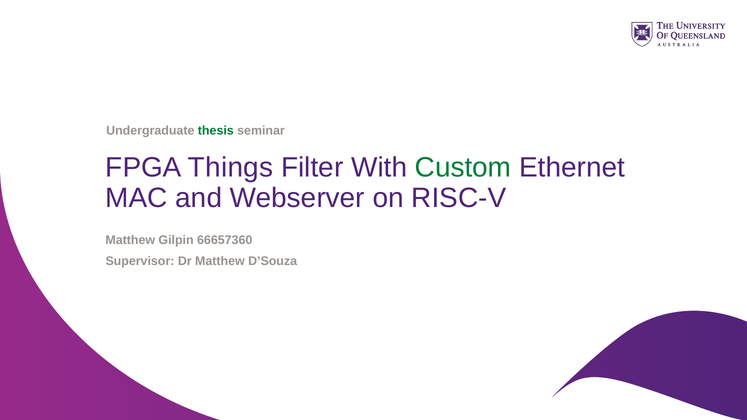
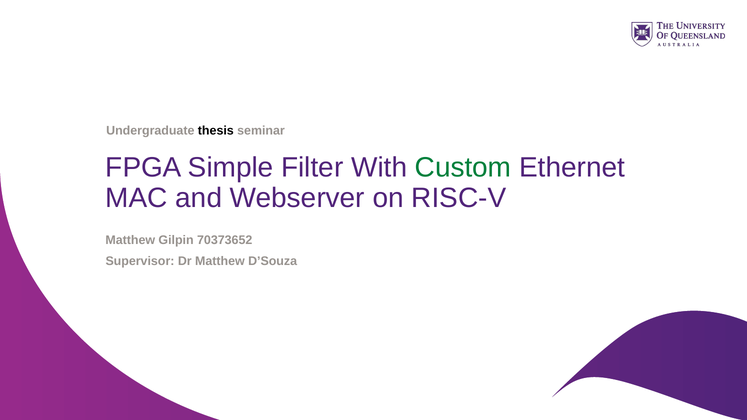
thesis colour: green -> black
Things: Things -> Simple
66657360: 66657360 -> 70373652
